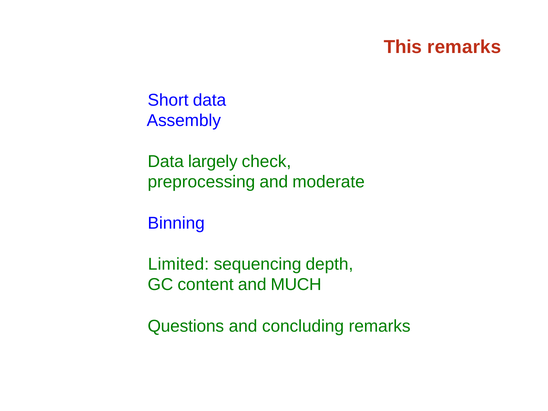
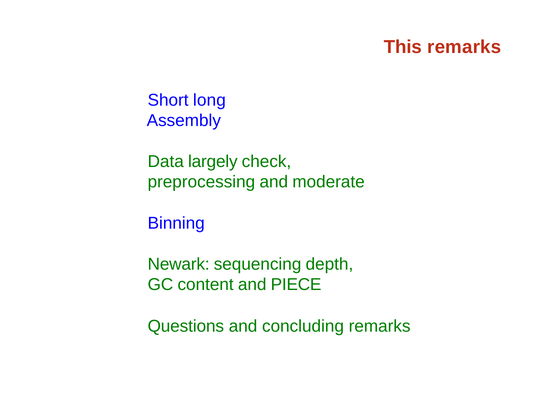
Short data: data -> long
Limited: Limited -> Newark
MUCH: MUCH -> PIECE
